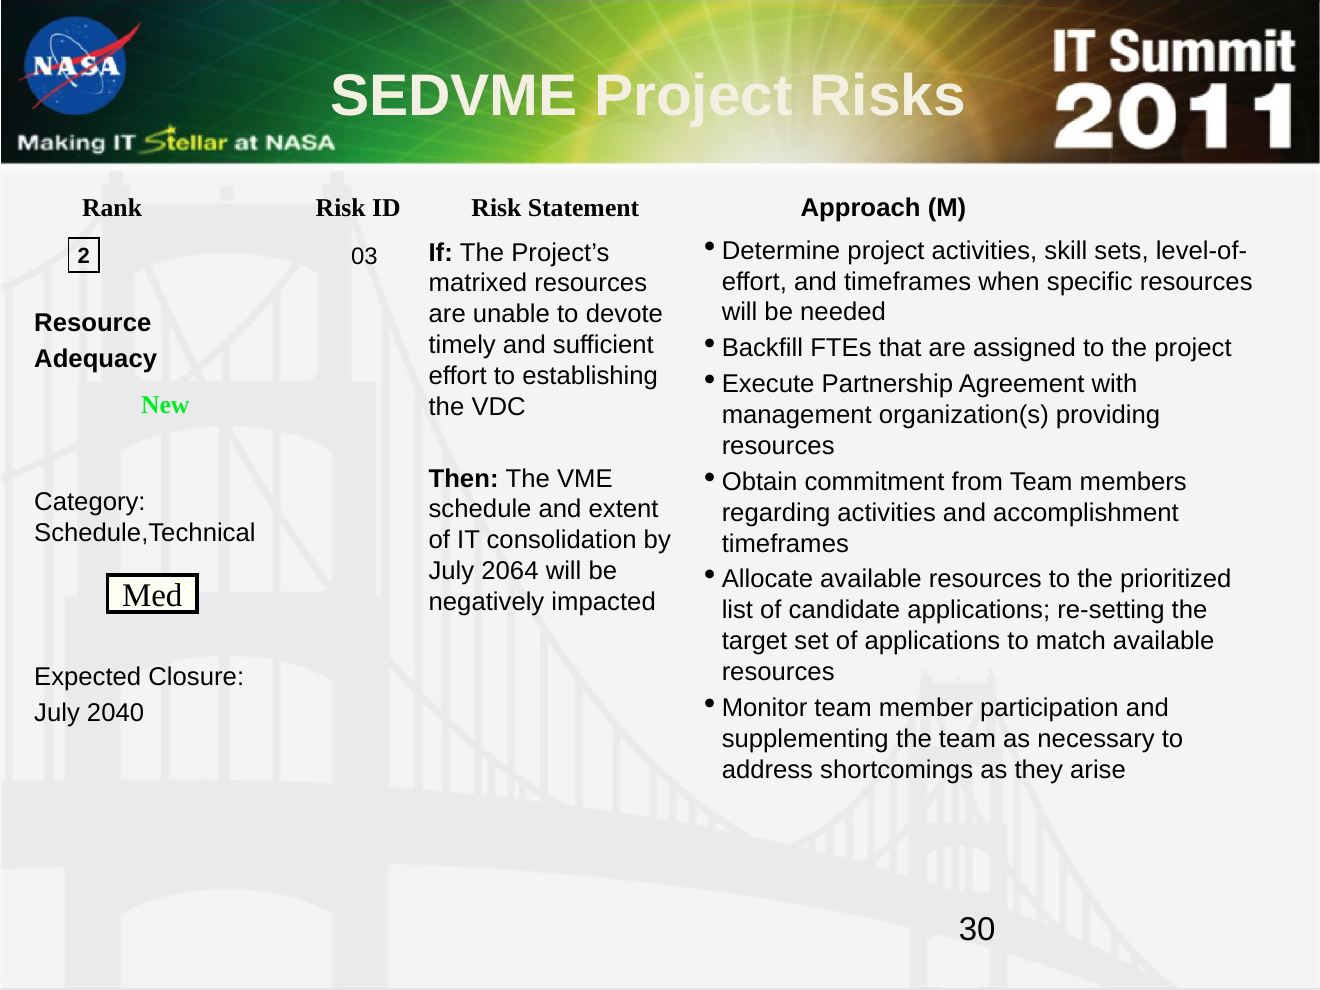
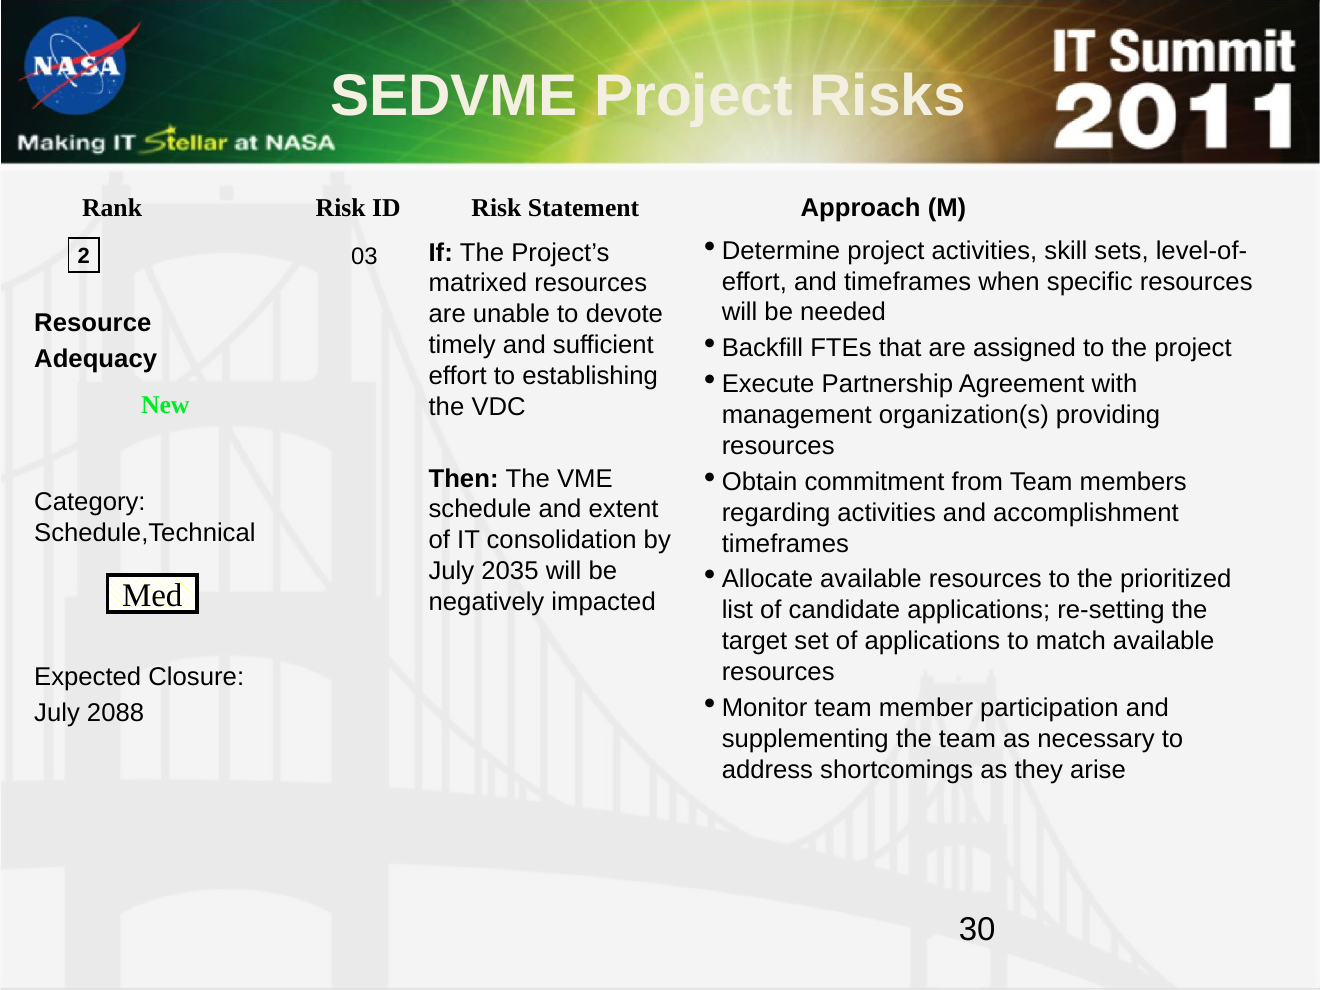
2064: 2064 -> 2035
2040: 2040 -> 2088
